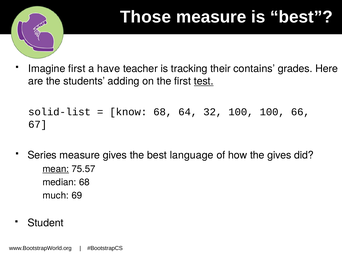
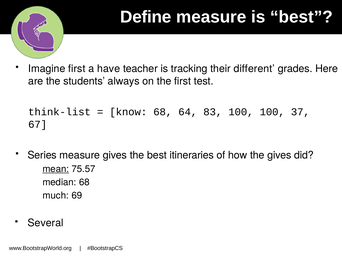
Those: Those -> Define
contains: contains -> different
adding: adding -> always
test underline: present -> none
solid-list: solid-list -> think-list
32: 32 -> 83
66: 66 -> 37
language: language -> itineraries
Student: Student -> Several
